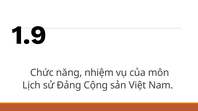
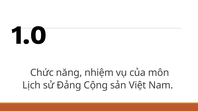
1.9: 1.9 -> 1.0
